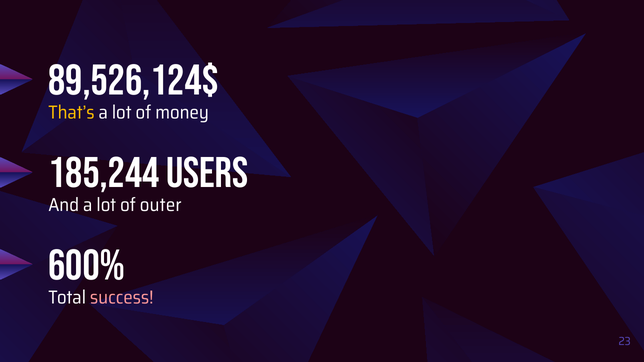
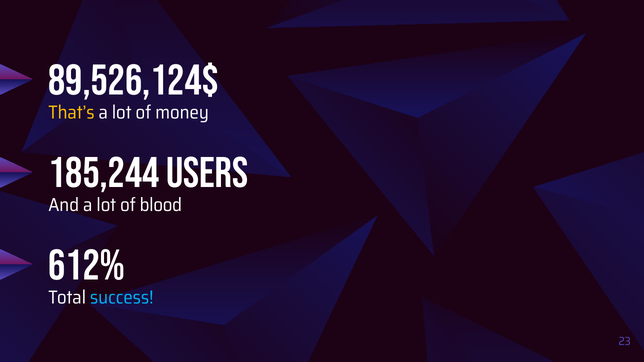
outer: outer -> blood
600%: 600% -> 612%
success colour: pink -> light blue
